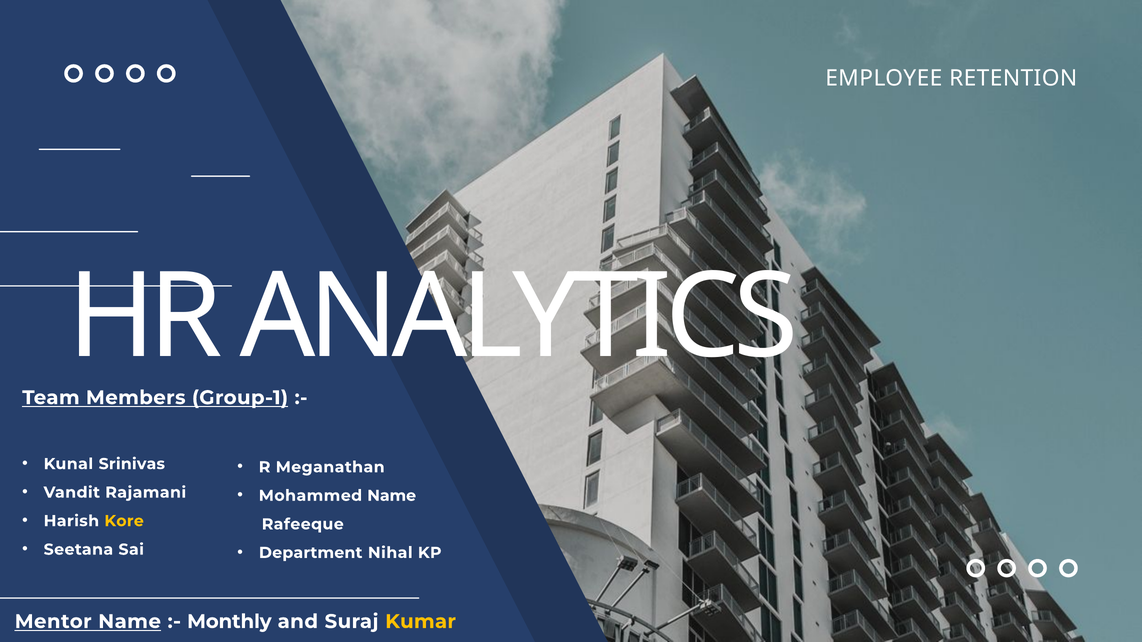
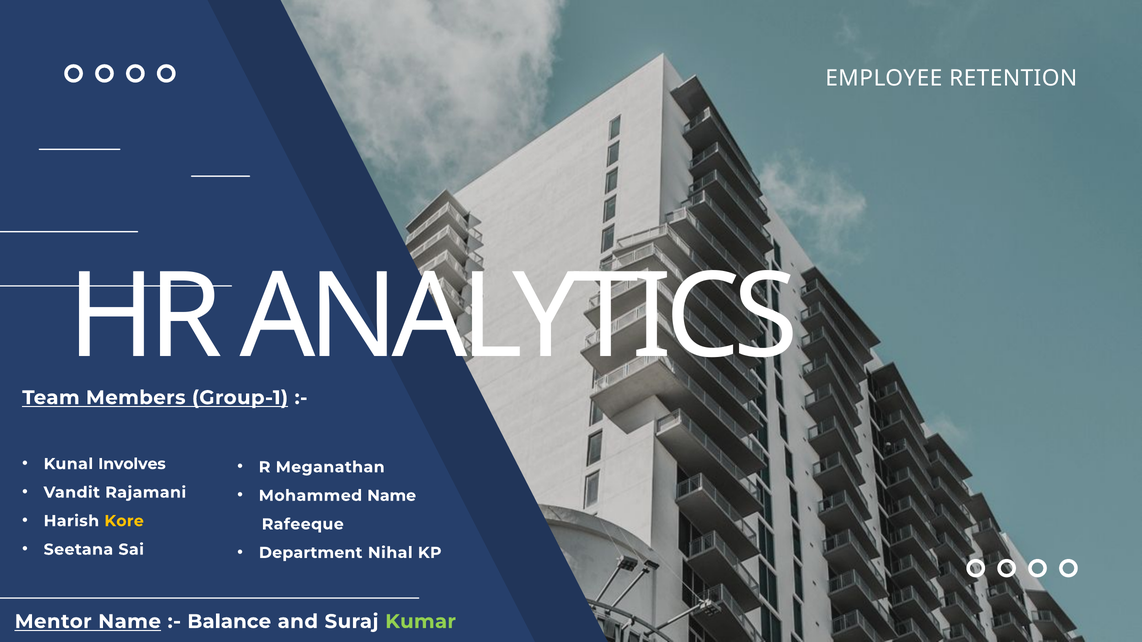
Srinivas: Srinivas -> Involves
Monthly: Monthly -> Balance
Kumar colour: yellow -> light green
